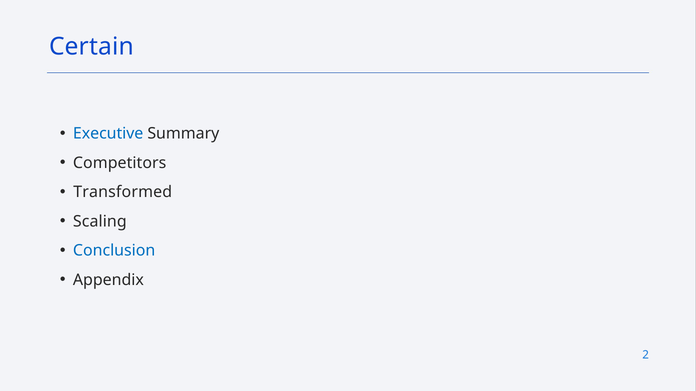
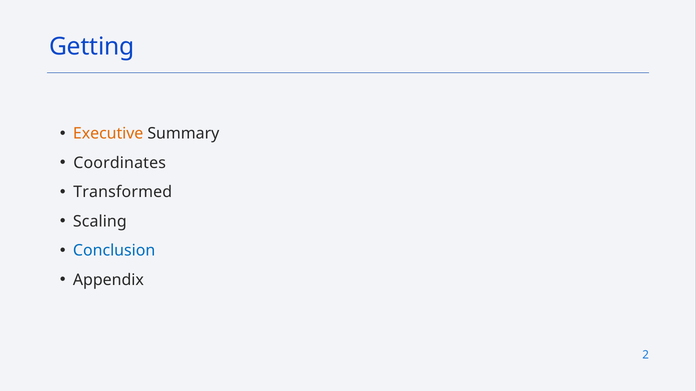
Certain: Certain -> Getting
Executive colour: blue -> orange
Competitors: Competitors -> Coordinates
